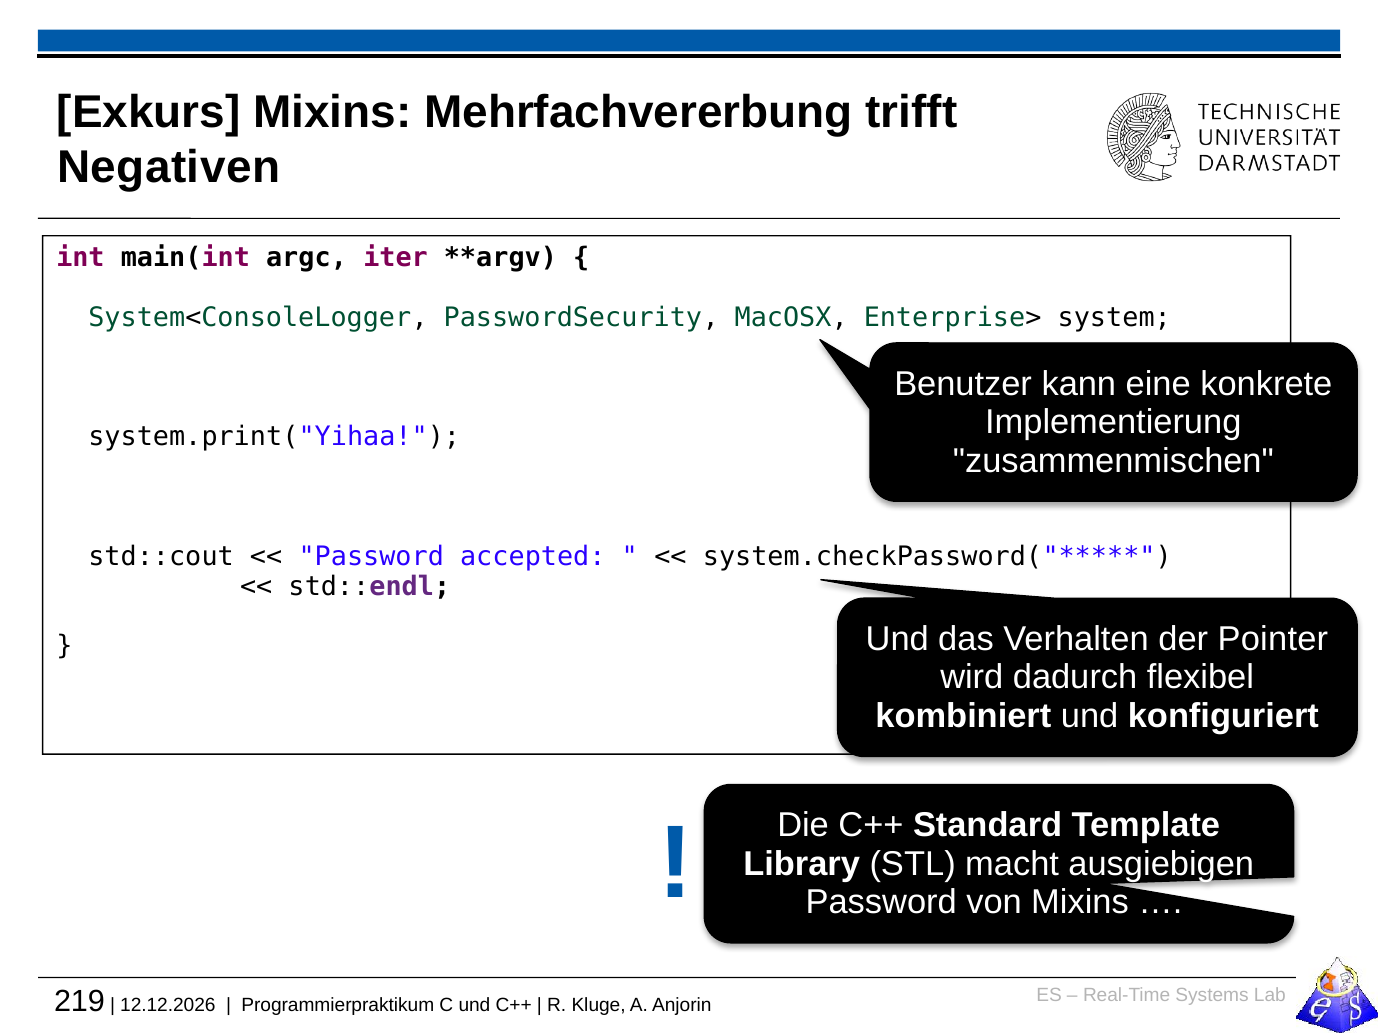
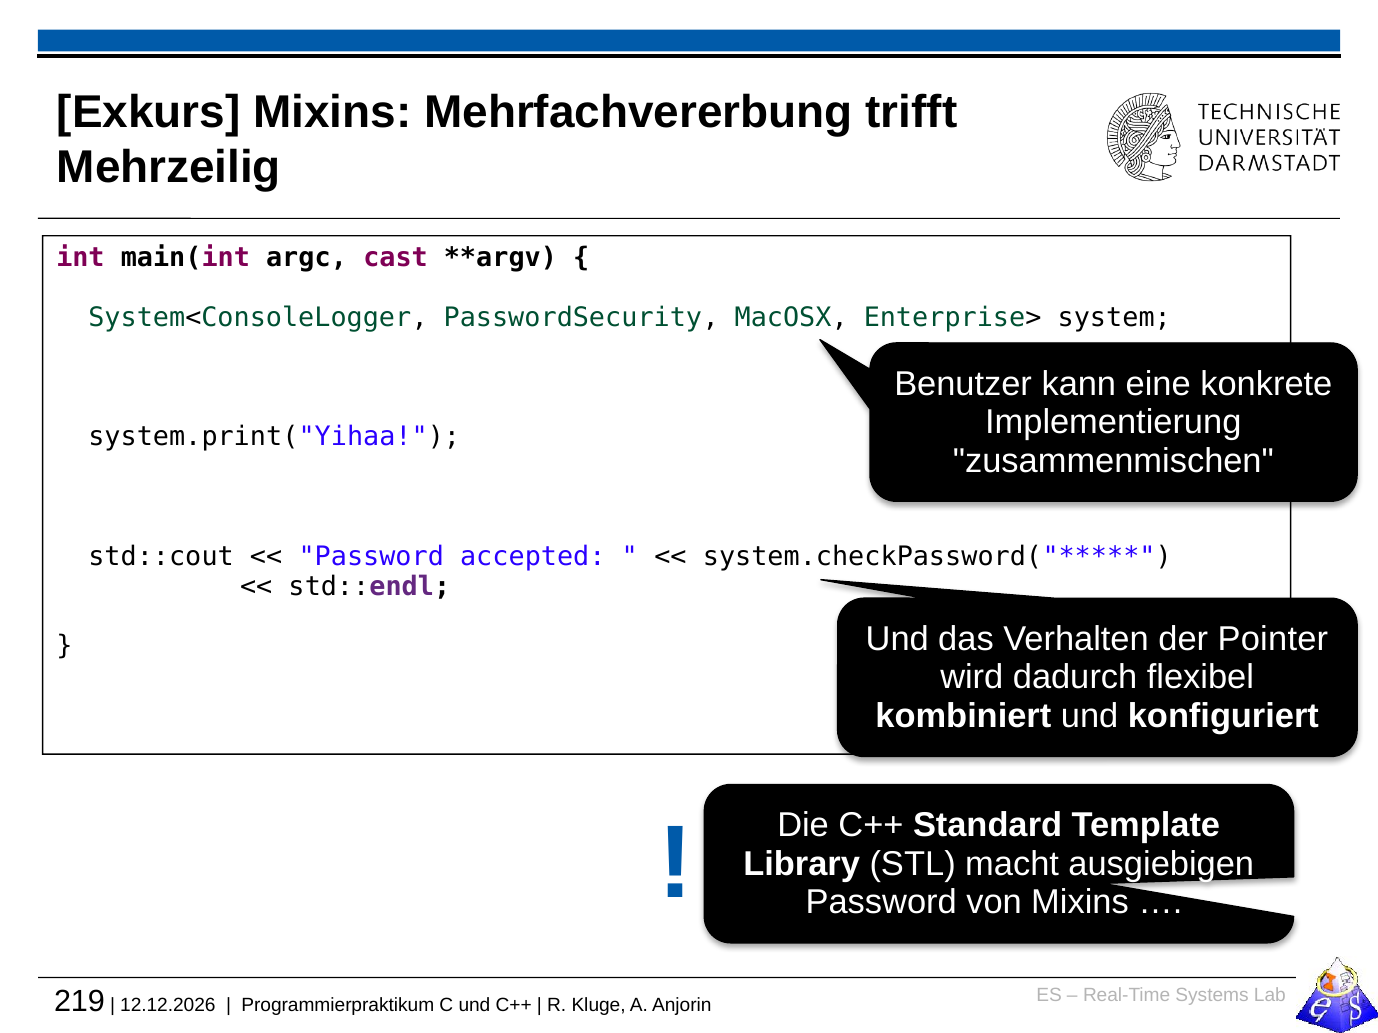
Negativen: Negativen -> Mehrzeilig
iter: iter -> cast
